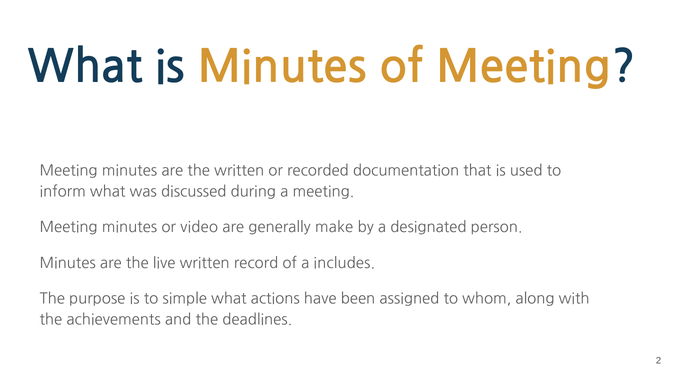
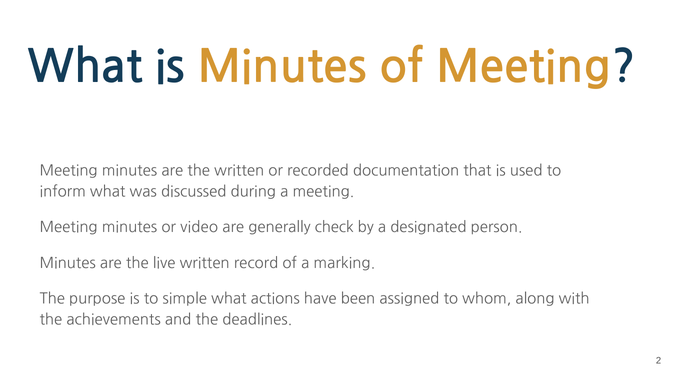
make: make -> check
includes: includes -> marking
